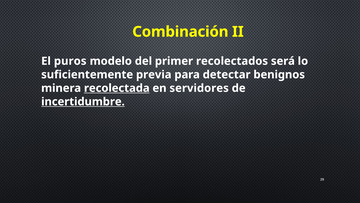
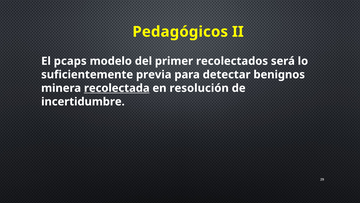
Combinación: Combinación -> Pedagógicos
puros: puros -> pcaps
servidores: servidores -> resolución
incertidumbre underline: present -> none
